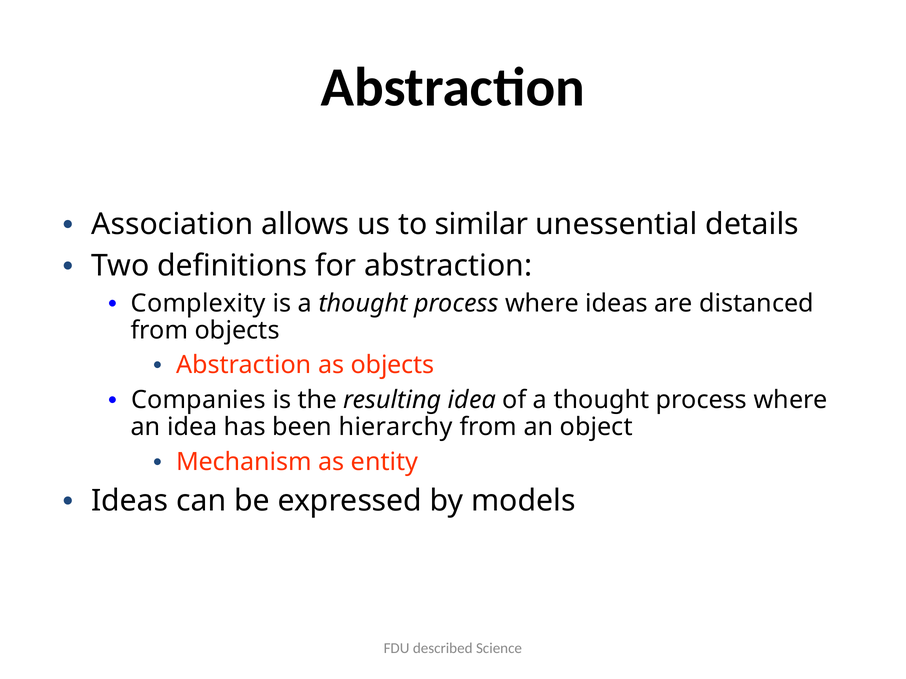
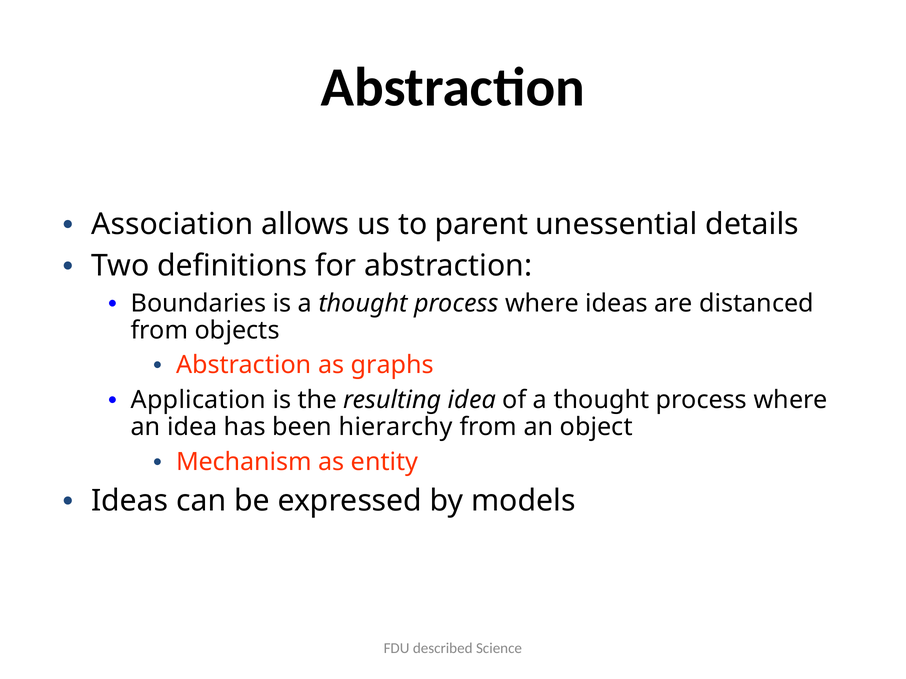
similar: similar -> parent
Complexity: Complexity -> Boundaries
as objects: objects -> graphs
Companies: Companies -> Application
